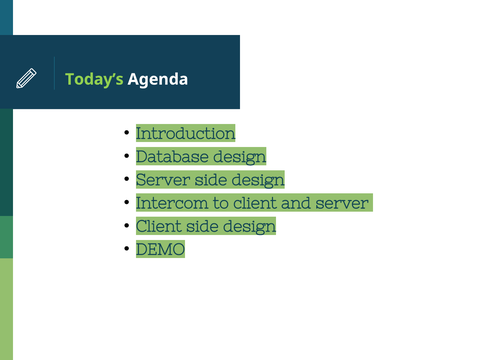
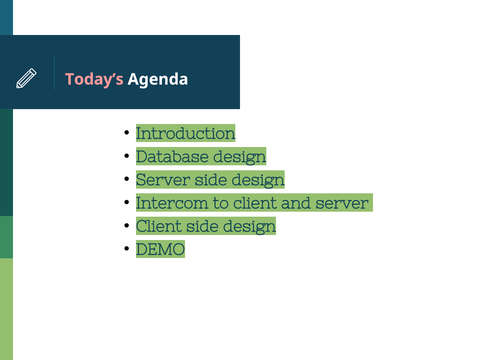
Today’s colour: light green -> pink
